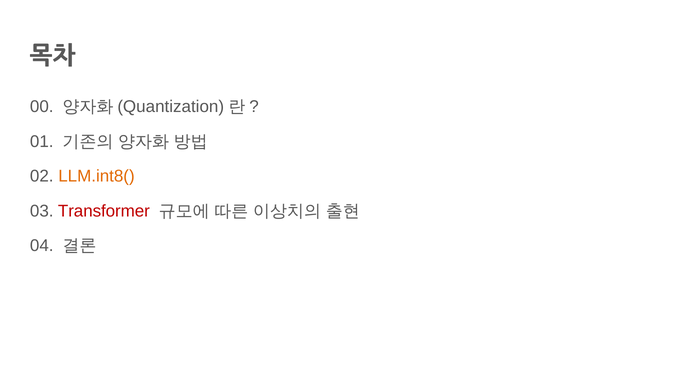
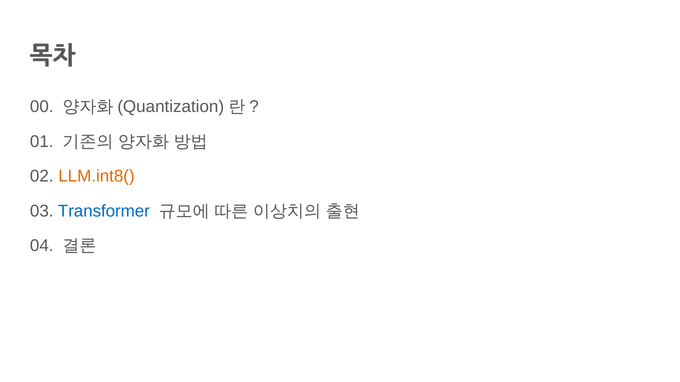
Transformer colour: red -> blue
